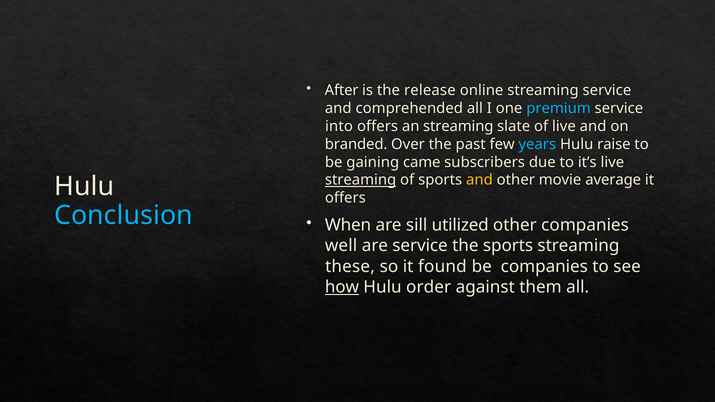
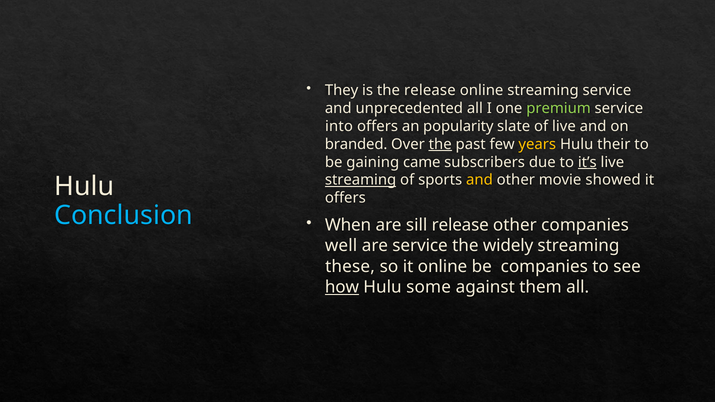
After: After -> They
comprehended: comprehended -> unprecedented
premium colour: light blue -> light green
an streaming: streaming -> popularity
the at (440, 144) underline: none -> present
years colour: light blue -> yellow
raise: raise -> their
it’s underline: none -> present
average: average -> showed
sill utilized: utilized -> release
the sports: sports -> widely
it found: found -> online
order: order -> some
